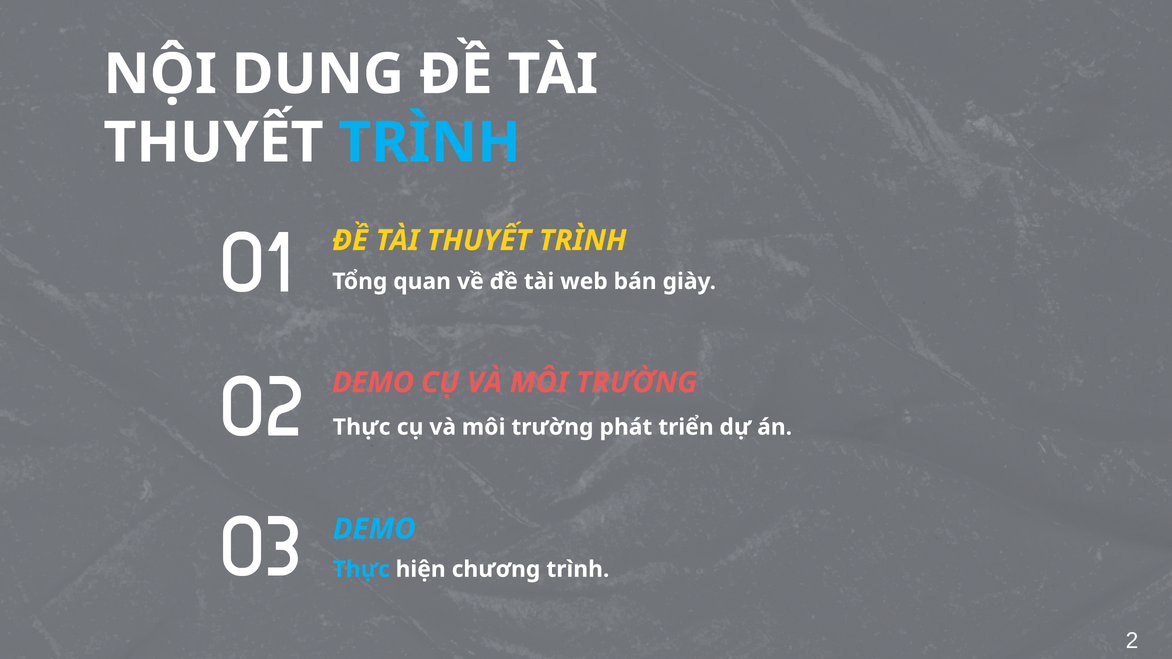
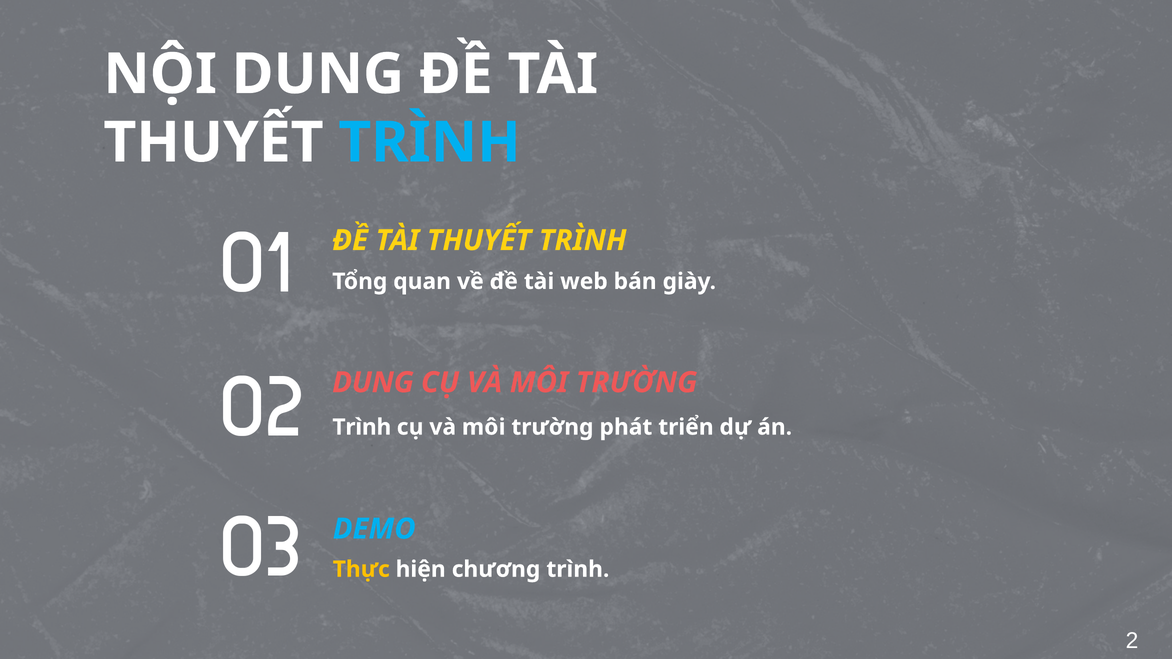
DEMO at (373, 383): DEMO -> DUNG
Thực at (362, 427): Thực -> Trình
Thực at (361, 570) colour: light blue -> yellow
